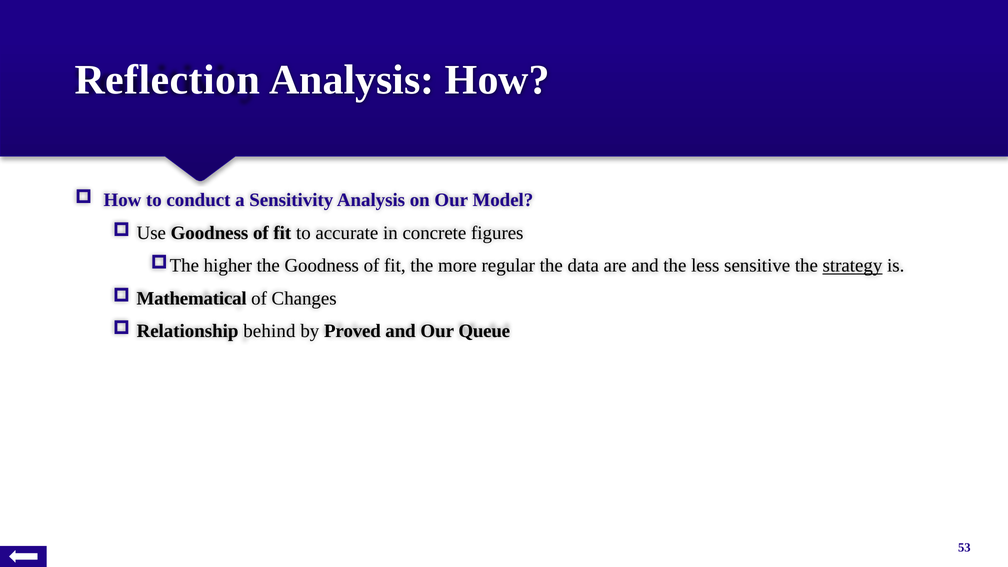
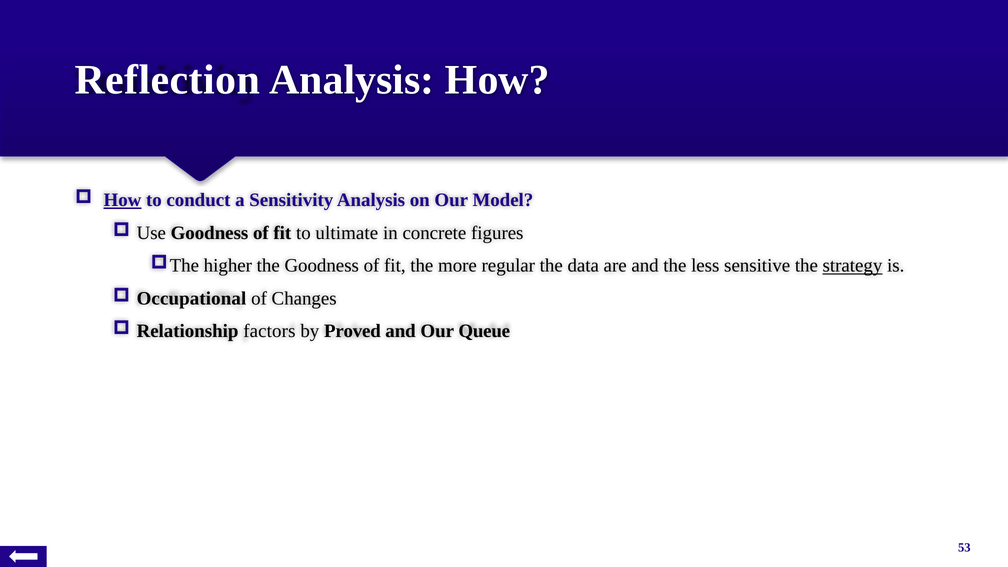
How at (122, 200) underline: none -> present
accurate: accurate -> ultimate
Mathematical: Mathematical -> Occupational
behind: behind -> factors
